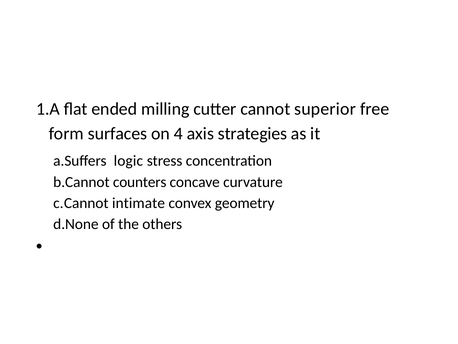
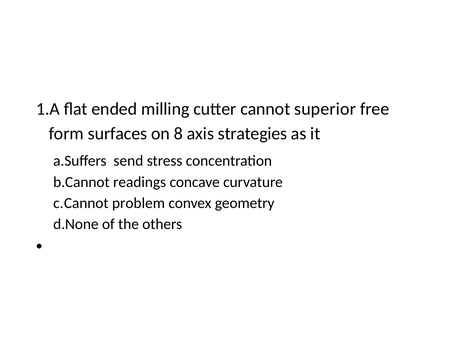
4: 4 -> 8
logic: logic -> send
counters: counters -> readings
intimate: intimate -> problem
